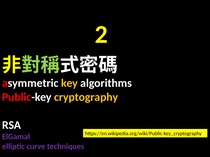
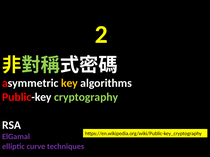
cryptography colour: yellow -> light green
